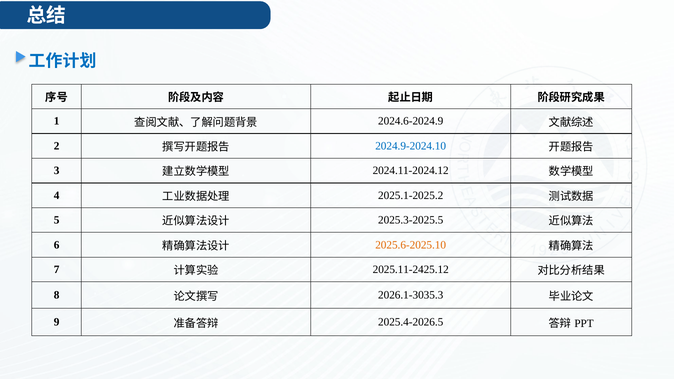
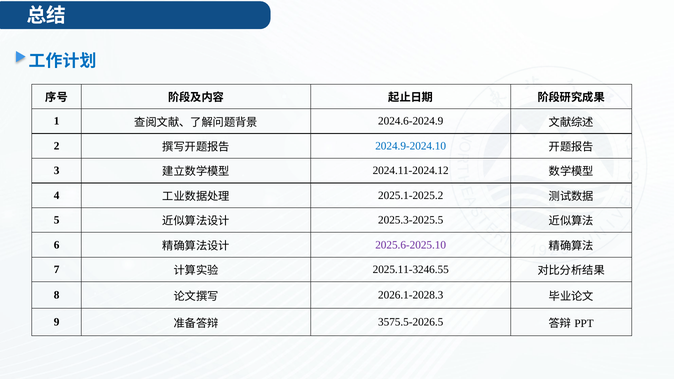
2025.6-2025.10 colour: orange -> purple
2025.11-2425.12: 2025.11-2425.12 -> 2025.11-3246.55
2026.1-3035.3: 2026.1-3035.3 -> 2026.1-2028.3
2025.4-2026.5: 2025.4-2026.5 -> 3575.5-2026.5
